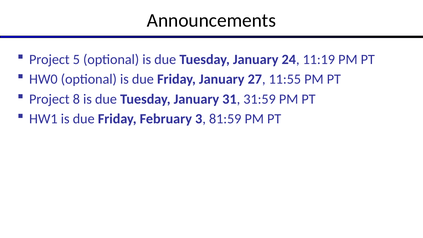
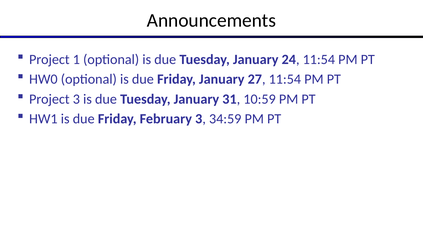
5: 5 -> 1
24 11:19: 11:19 -> 11:54
27 11:55: 11:55 -> 11:54
Project 8: 8 -> 3
31:59: 31:59 -> 10:59
81:59: 81:59 -> 34:59
